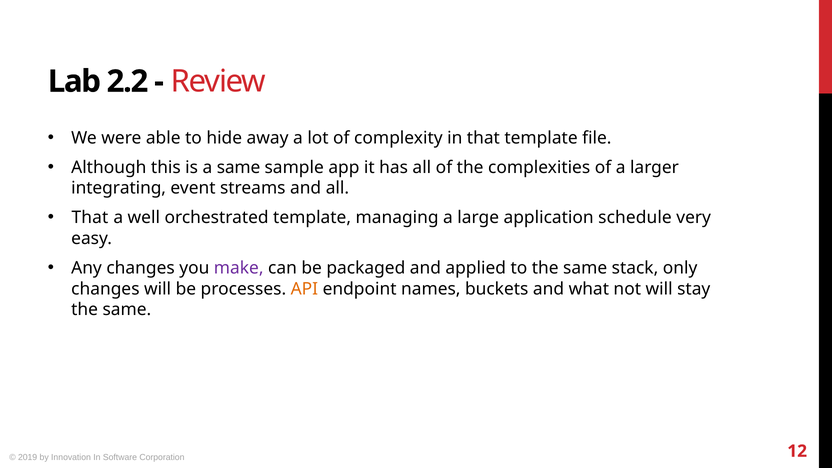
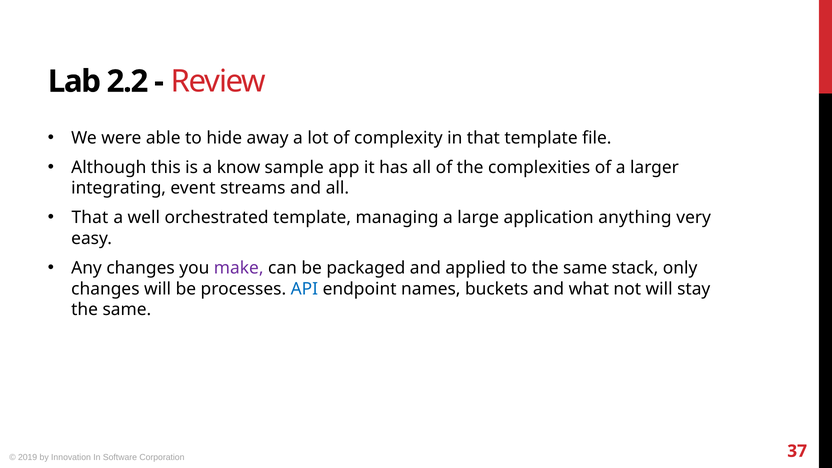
a same: same -> know
schedule: schedule -> anything
API colour: orange -> blue
12: 12 -> 37
